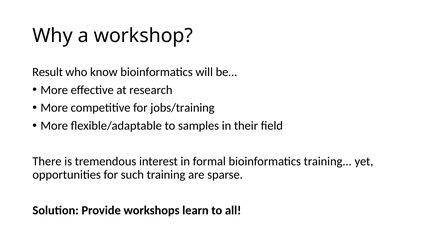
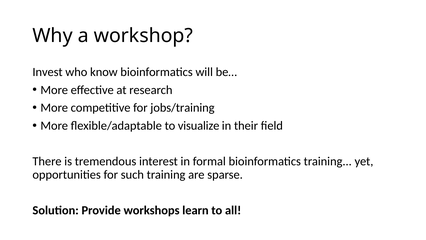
Result: Result -> Invest
samples: samples -> visualize
